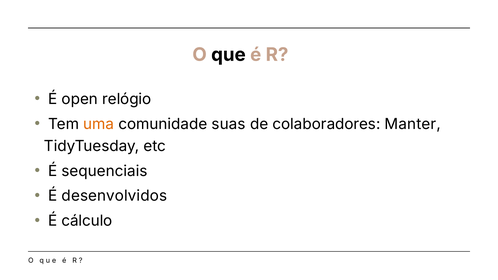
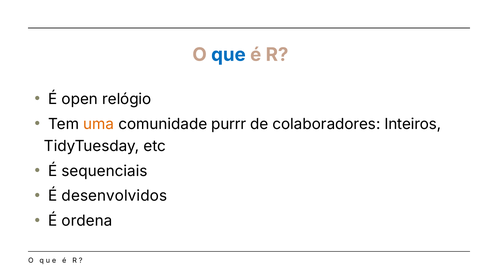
que colour: black -> blue
suas: suas -> purrr
Manter: Manter -> Inteiros
cálculo: cálculo -> ordena
